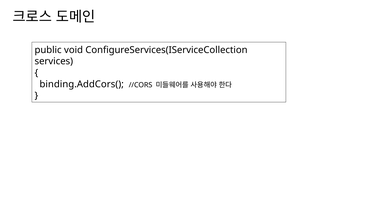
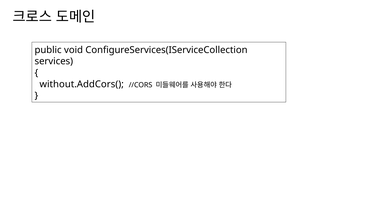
binding.AddCors(: binding.AddCors( -> without.AddCors(
